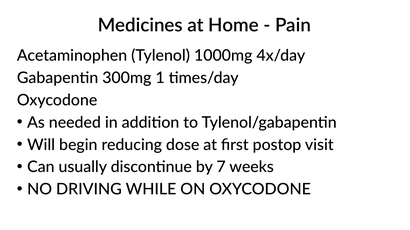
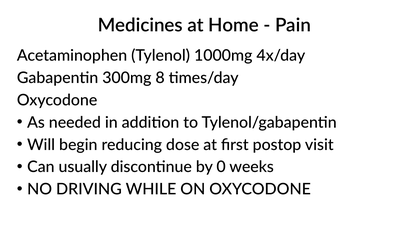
1: 1 -> 8
7: 7 -> 0
